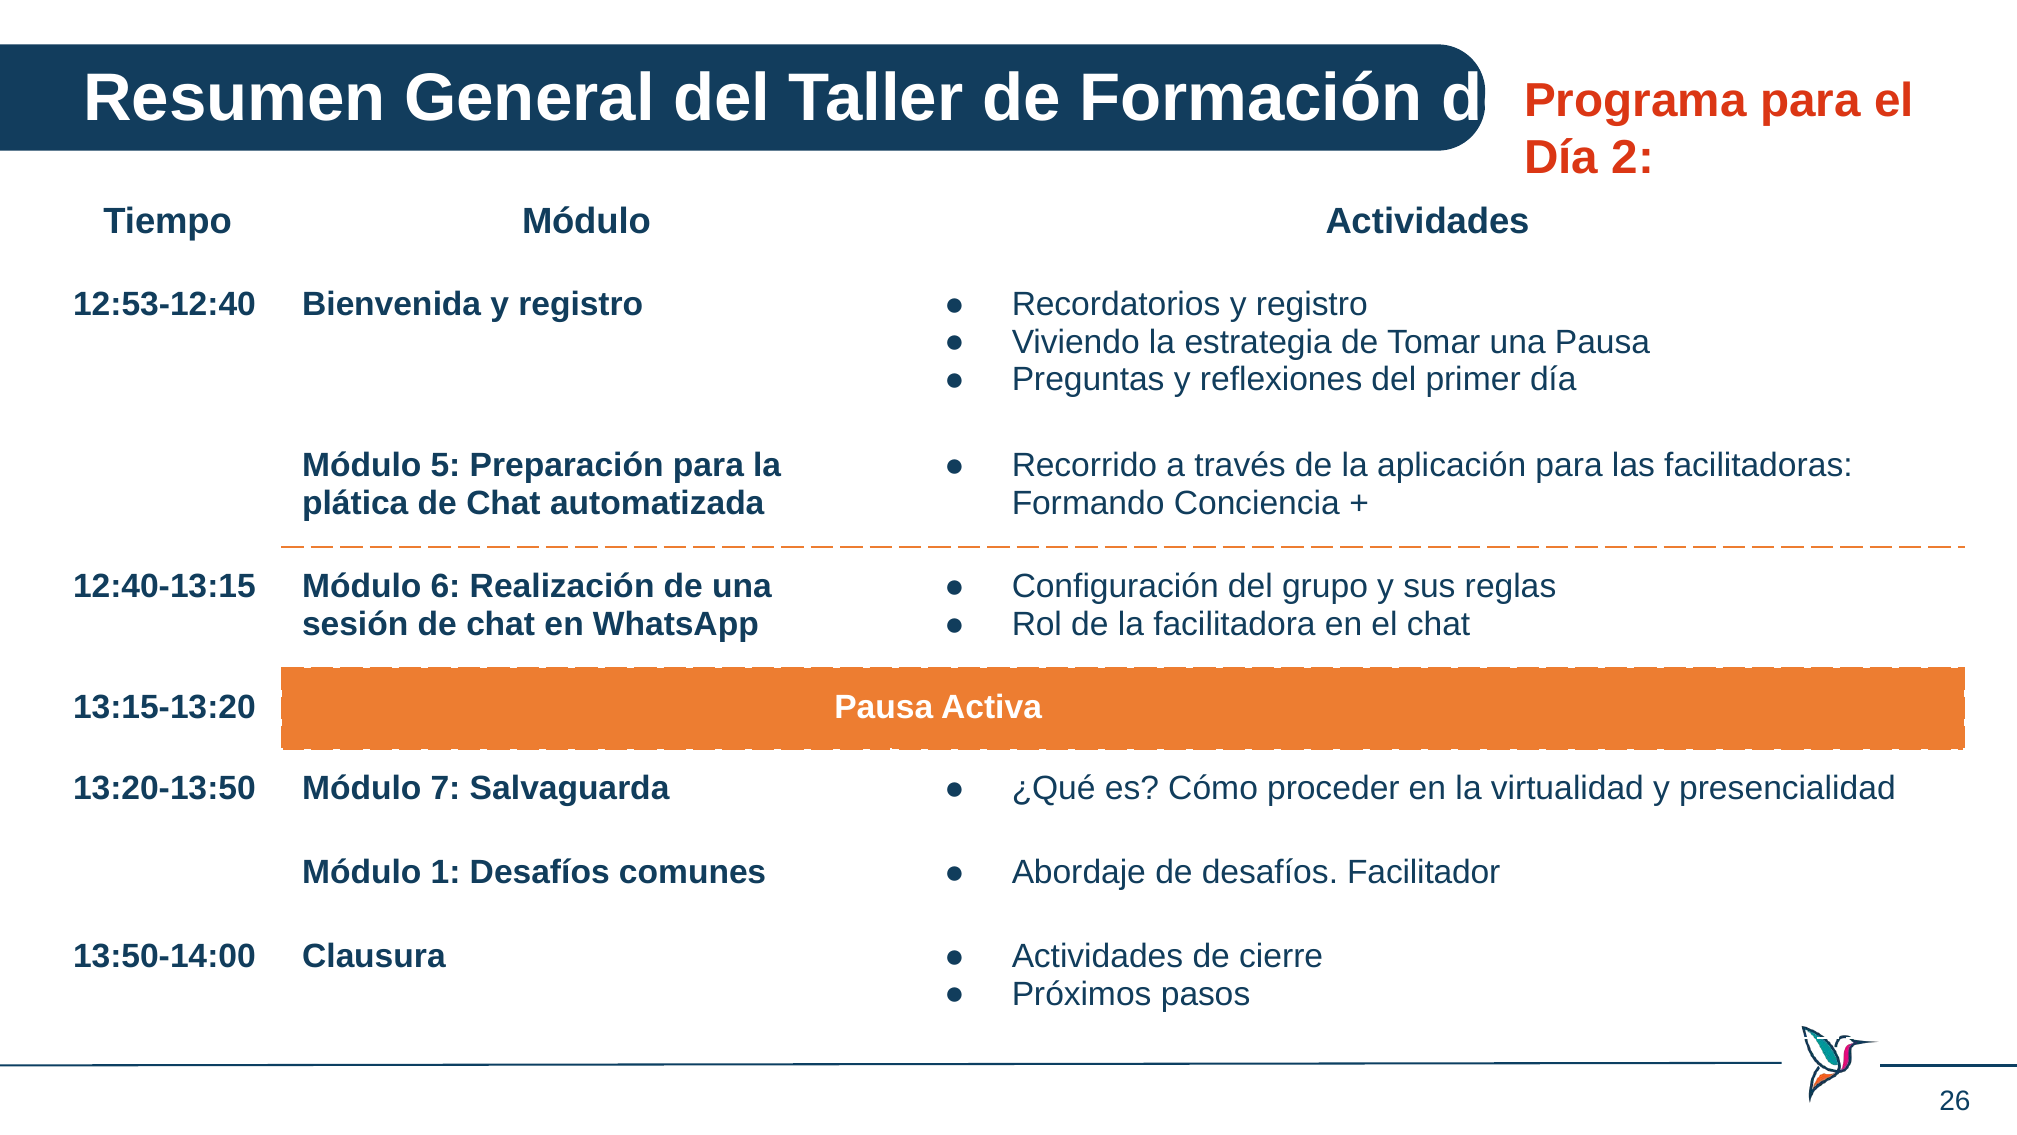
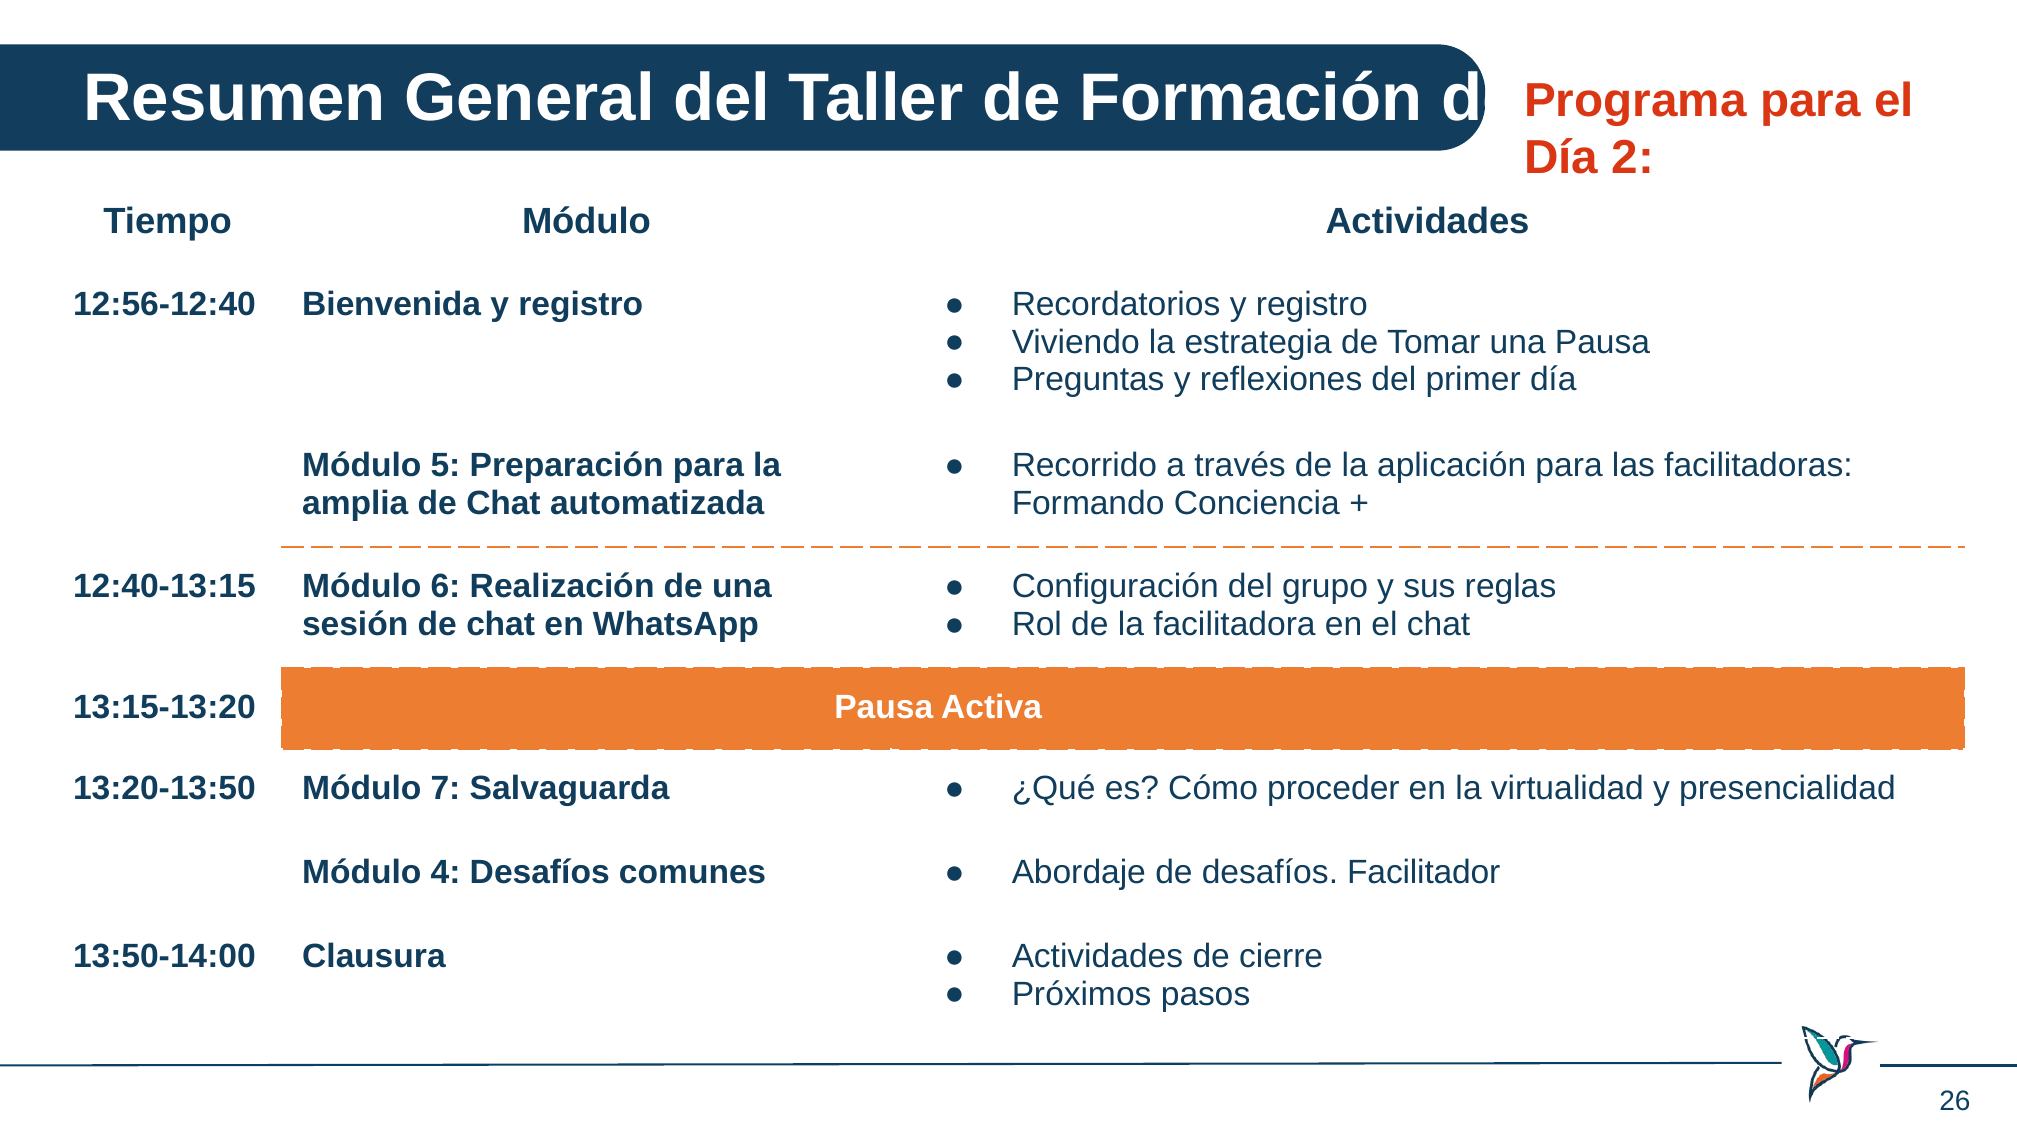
12:53-12:40: 12:53-12:40 -> 12:56-12:40
plática: plática -> amplia
1: 1 -> 4
